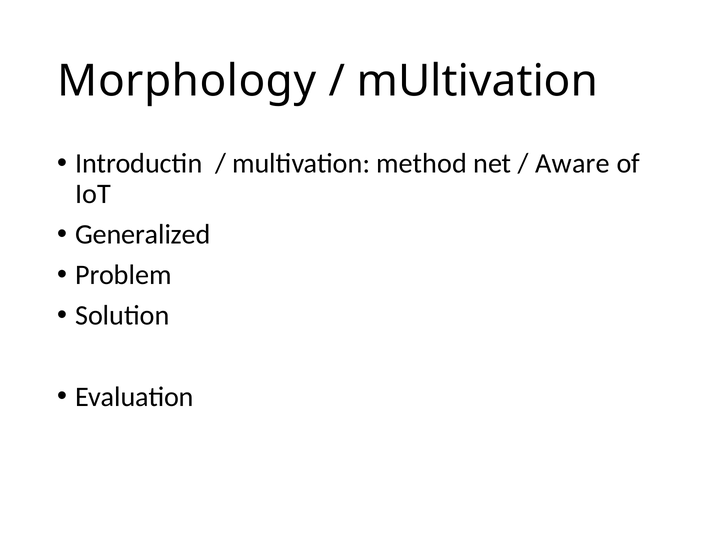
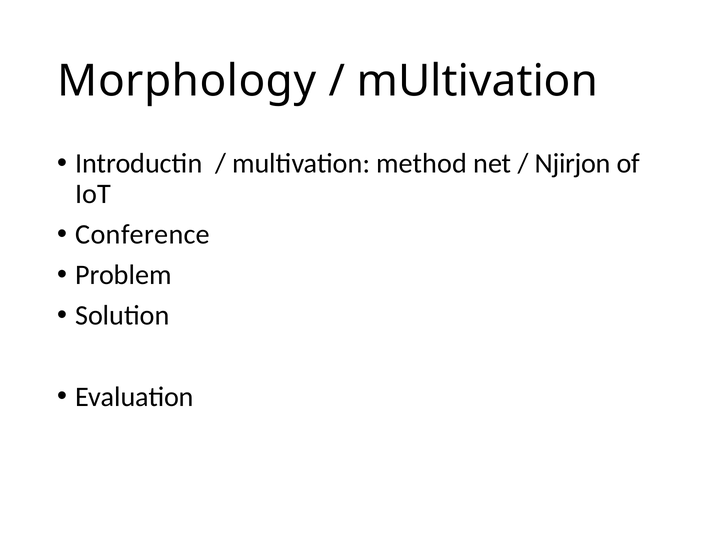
Aware: Aware -> Njirjon
Generalized: Generalized -> Conference
